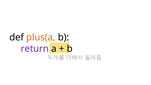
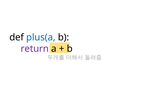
plus(a colour: orange -> blue
